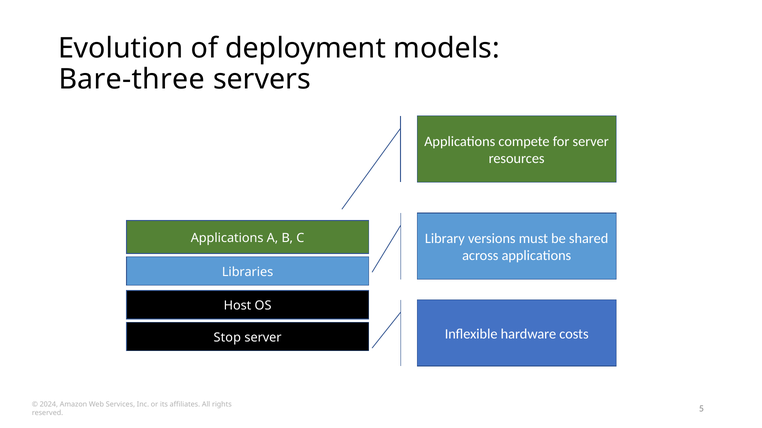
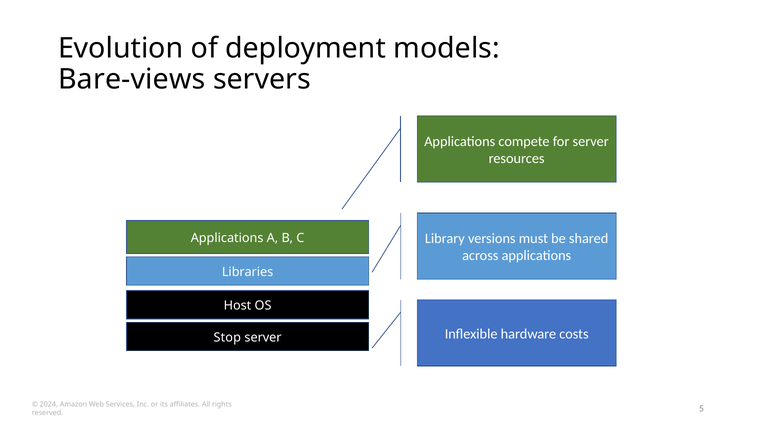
Bare-three: Bare-three -> Bare-views
